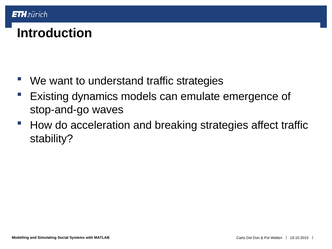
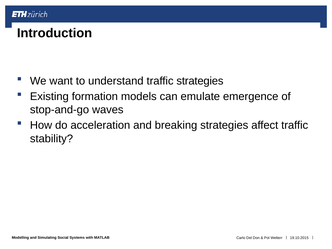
dynamics: dynamics -> formation
